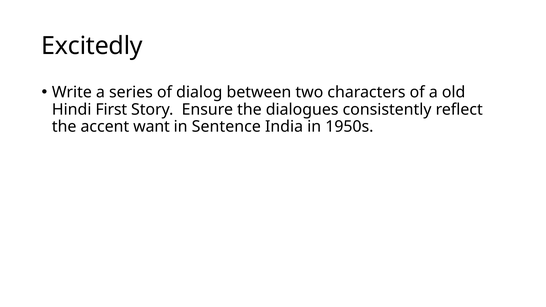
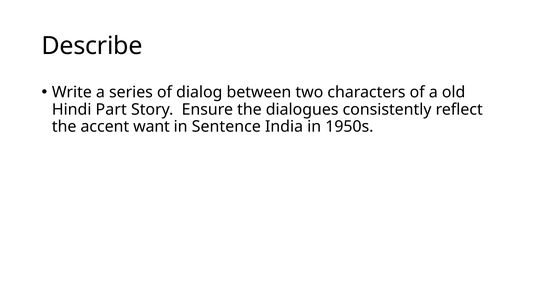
Excitedly: Excitedly -> Describe
First: First -> Part
